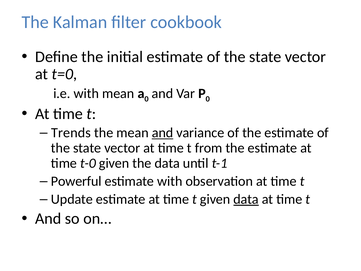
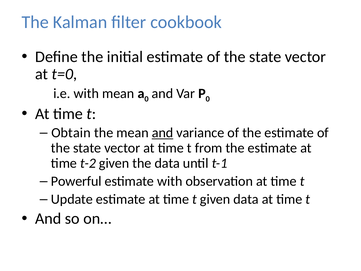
Trends: Trends -> Obtain
t-0: t-0 -> t-2
data at (246, 199) underline: present -> none
